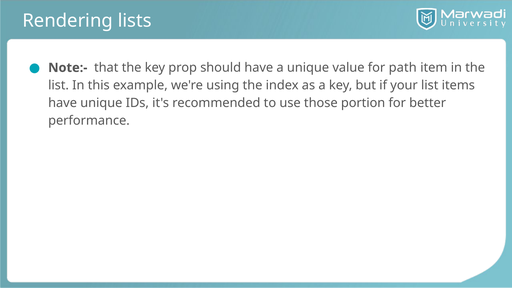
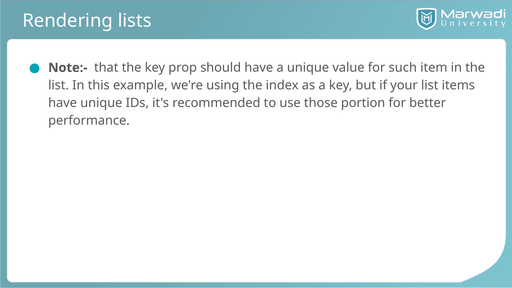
path: path -> such
